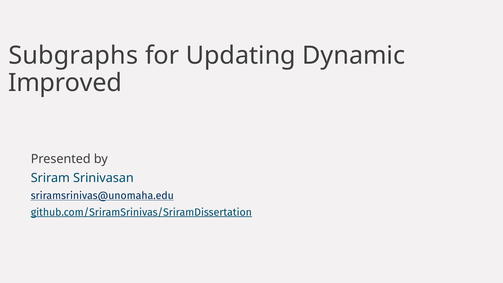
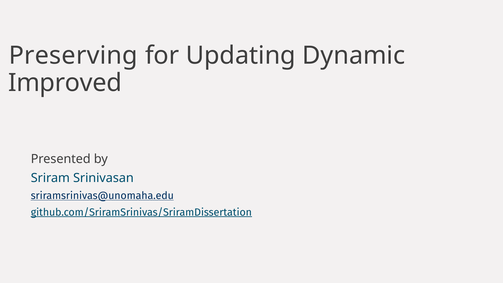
Subgraphs: Subgraphs -> Preserving
